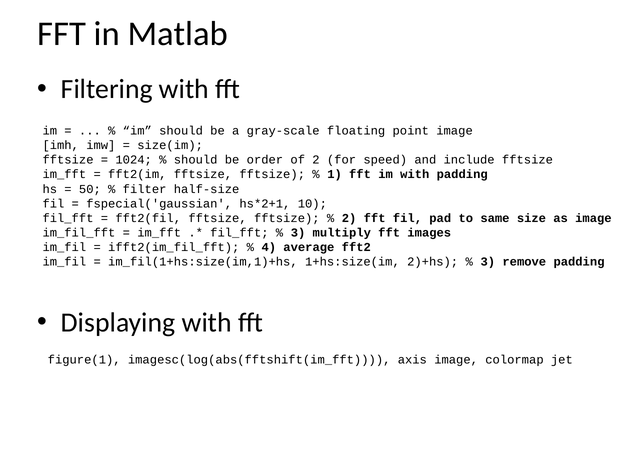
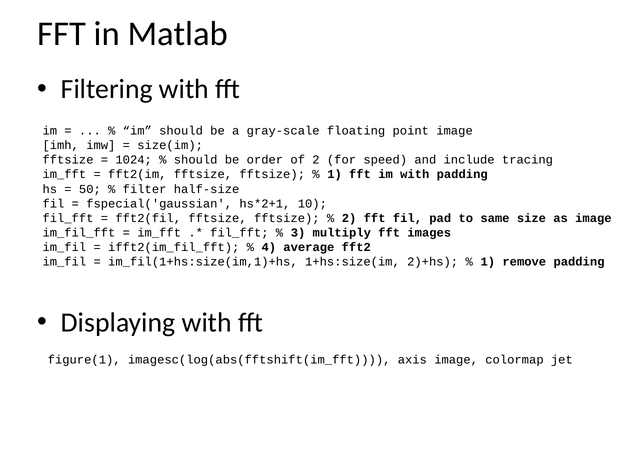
include fftsize: fftsize -> tracing
3 at (488, 262): 3 -> 1
